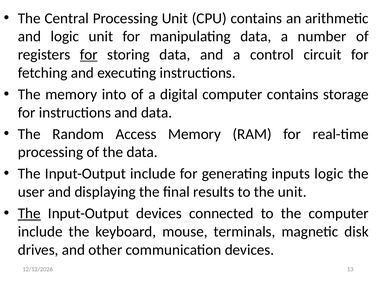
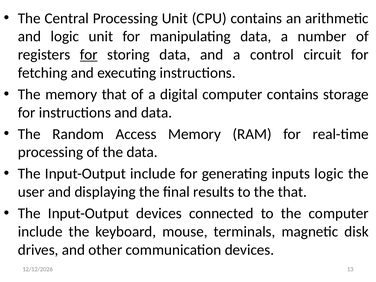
memory into: into -> that
the unit: unit -> that
The at (29, 213) underline: present -> none
